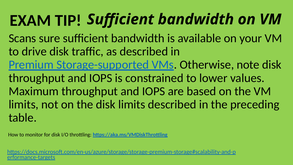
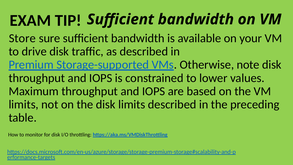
Scans: Scans -> Store
